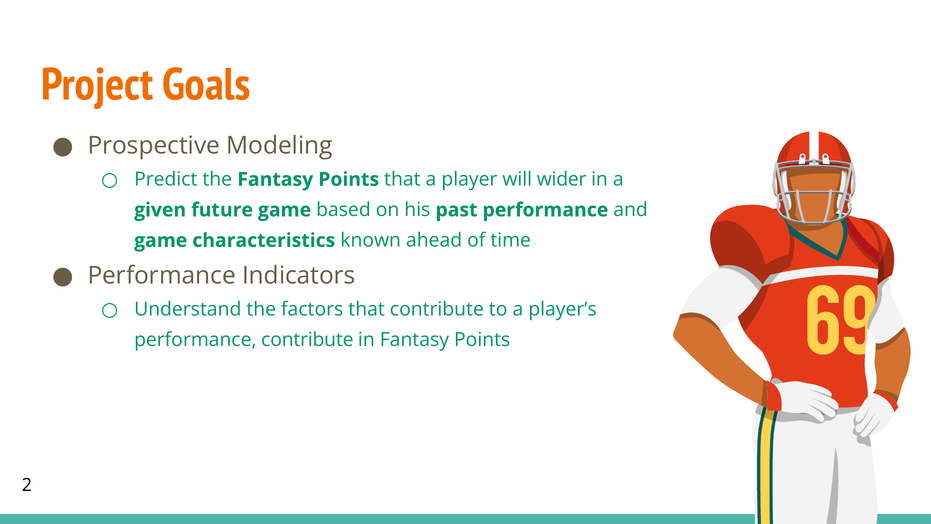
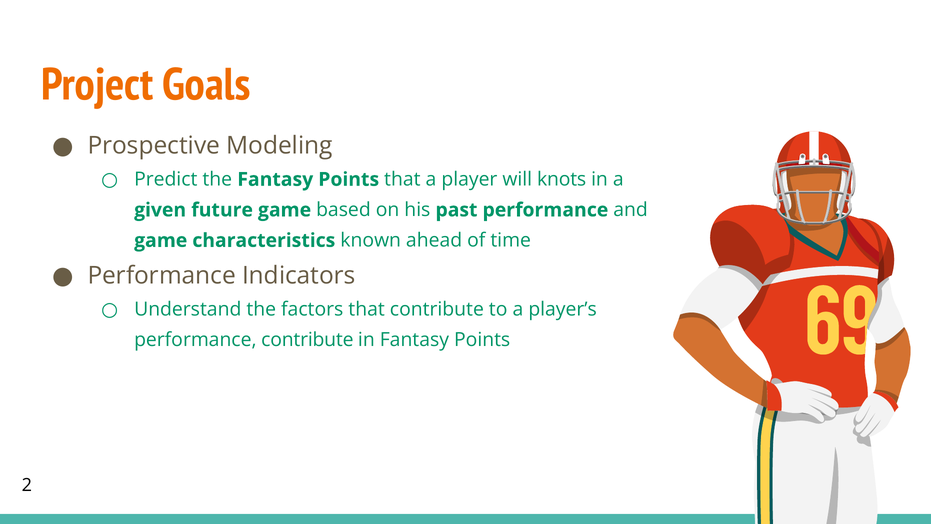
wider: wider -> knots
